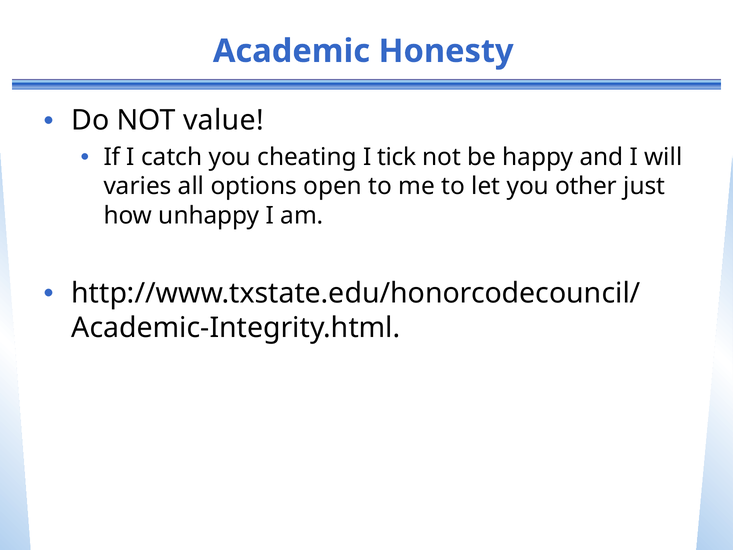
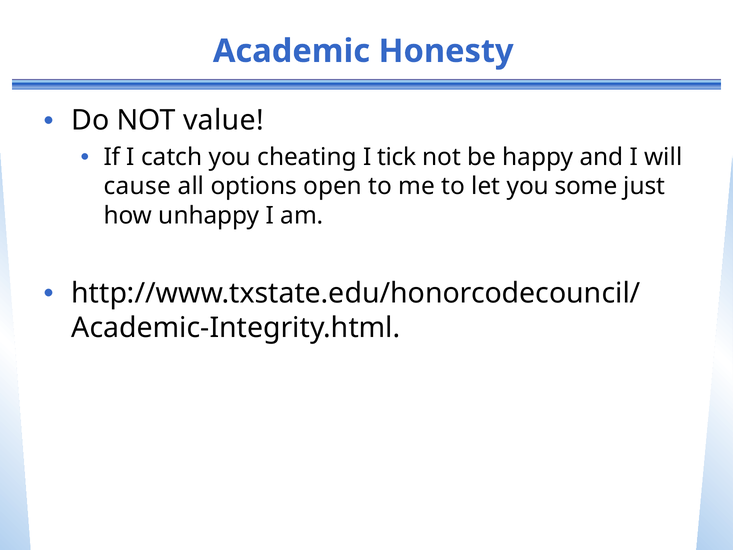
varies: varies -> cause
other: other -> some
